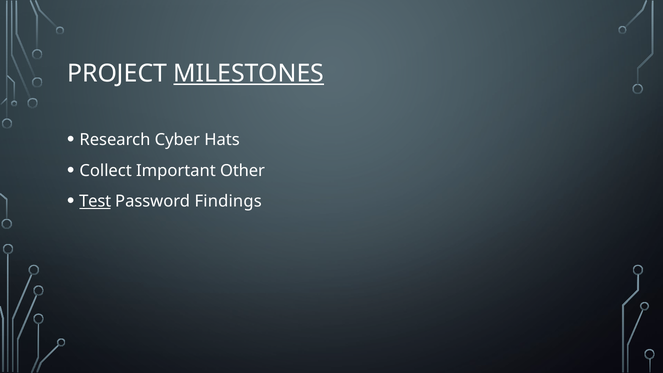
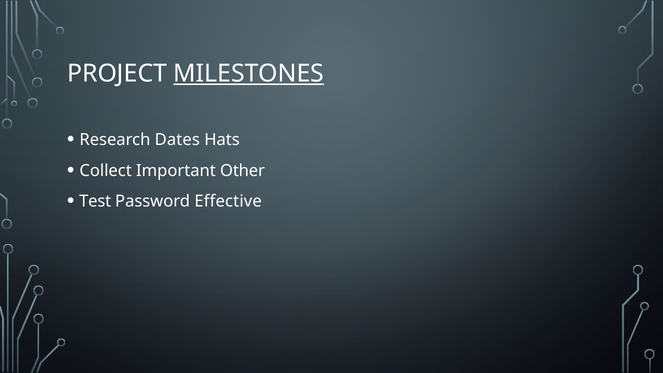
Cyber: Cyber -> Dates
Test underline: present -> none
Findings: Findings -> Effective
